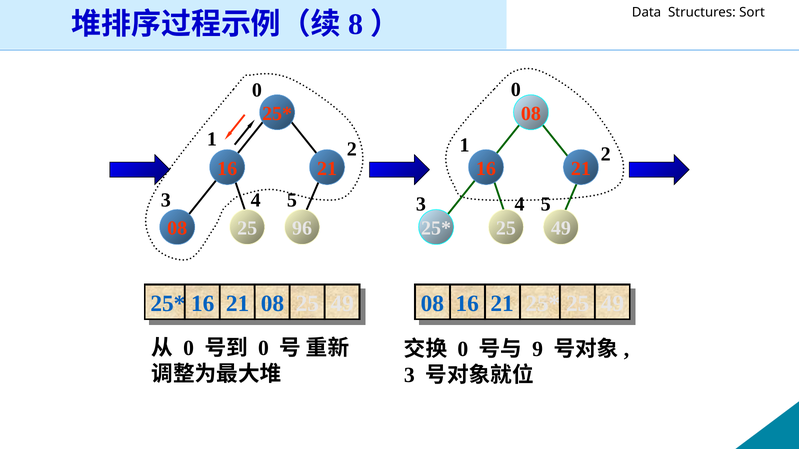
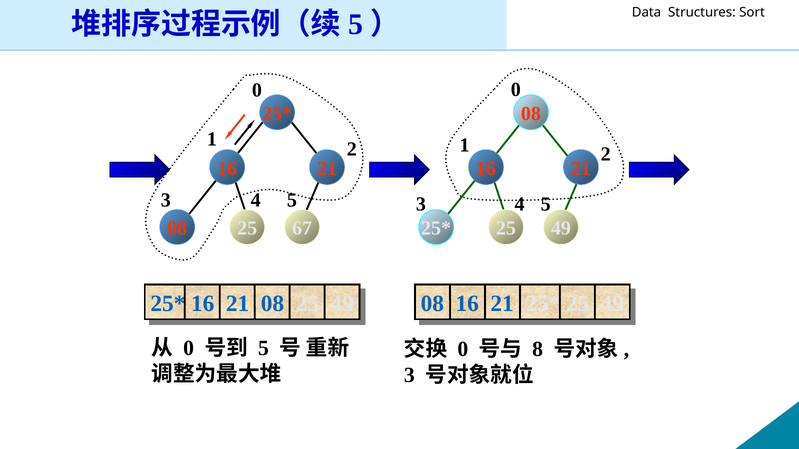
8 at (356, 24): 8 -> 5
96: 96 -> 67
0 at (263, 349): 0 -> 5
9: 9 -> 8
